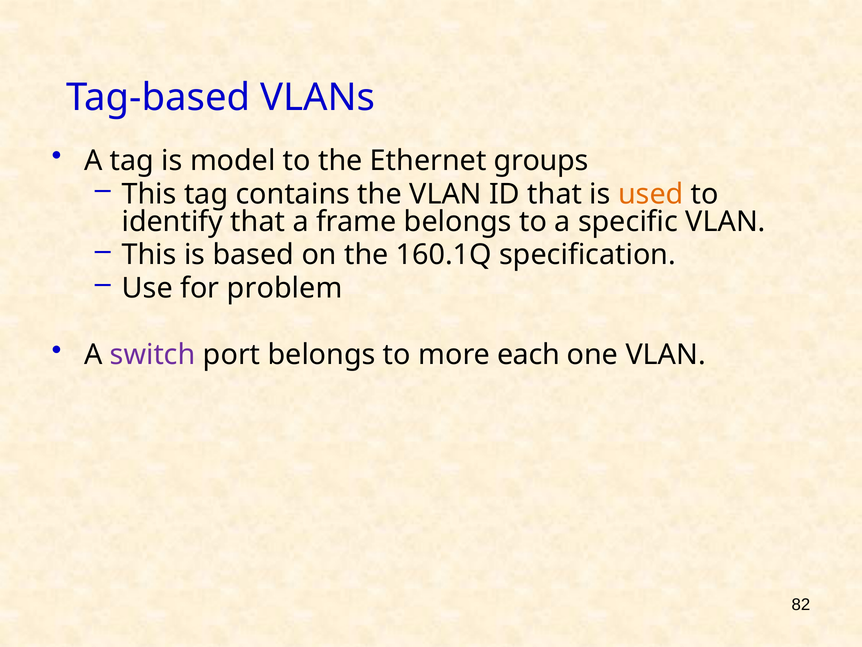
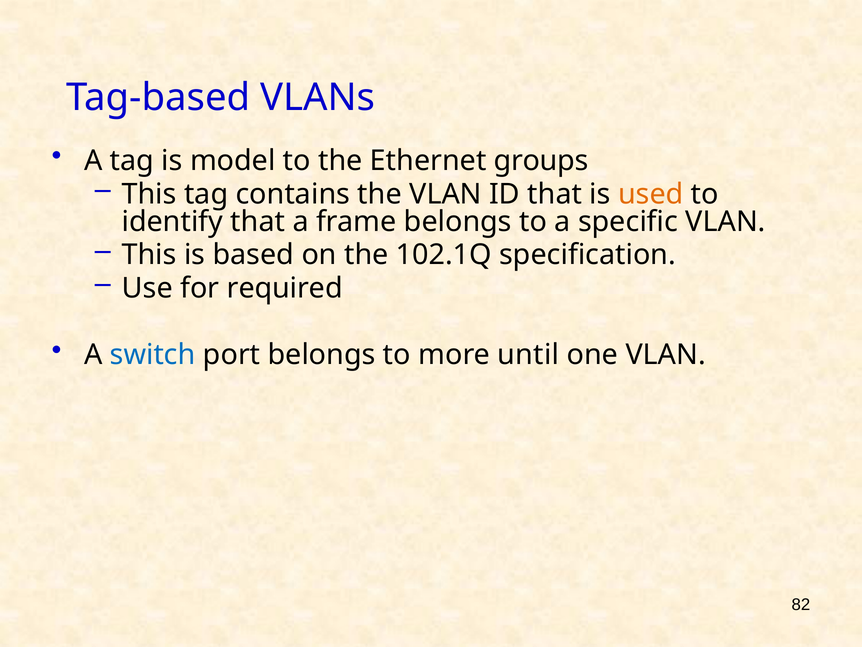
160.1Q: 160.1Q -> 102.1Q
problem: problem -> required
switch colour: purple -> blue
each: each -> until
